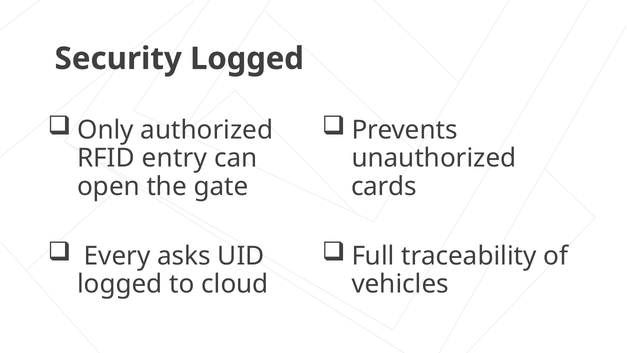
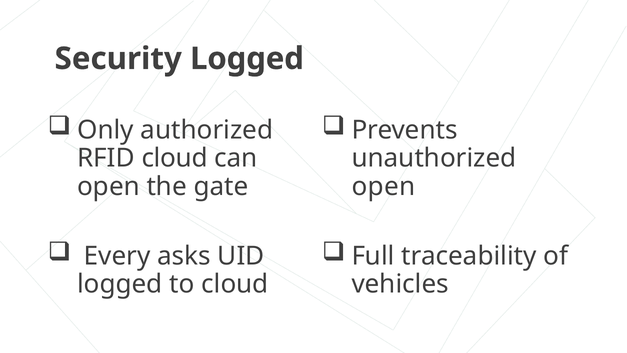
RFID entry: entry -> cloud
cards at (384, 186): cards -> open
